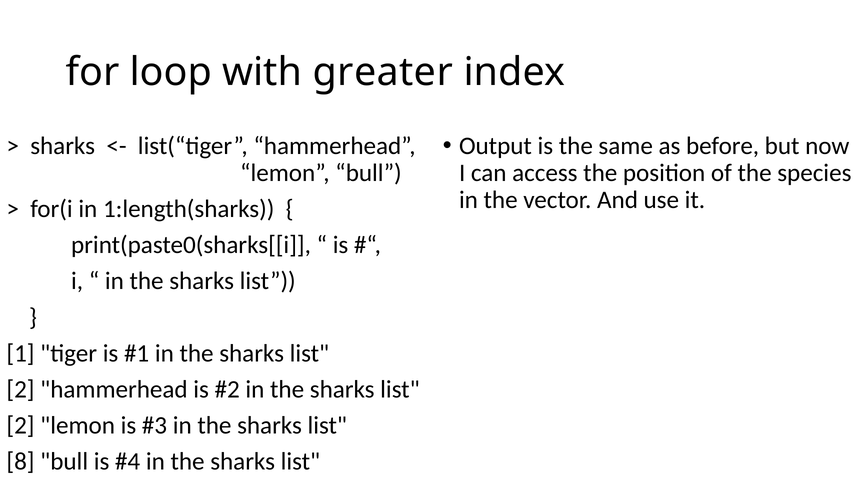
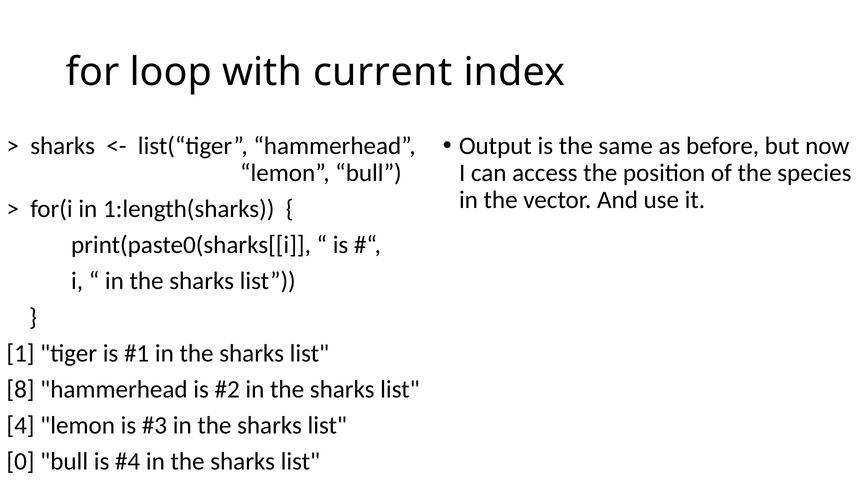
greater: greater -> current
2 at (21, 389): 2 -> 8
2 at (21, 425): 2 -> 4
8: 8 -> 0
